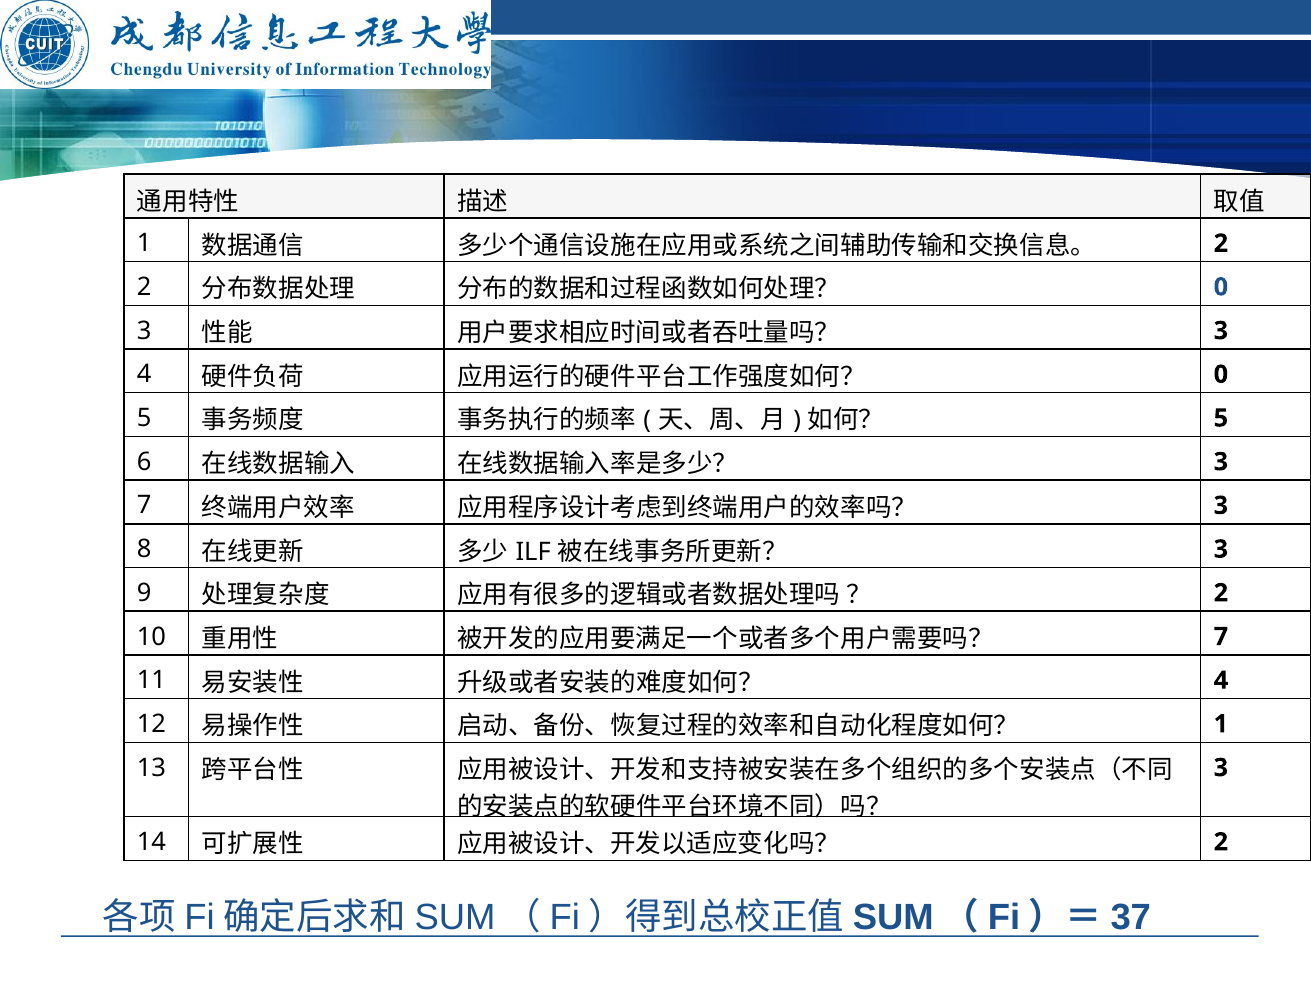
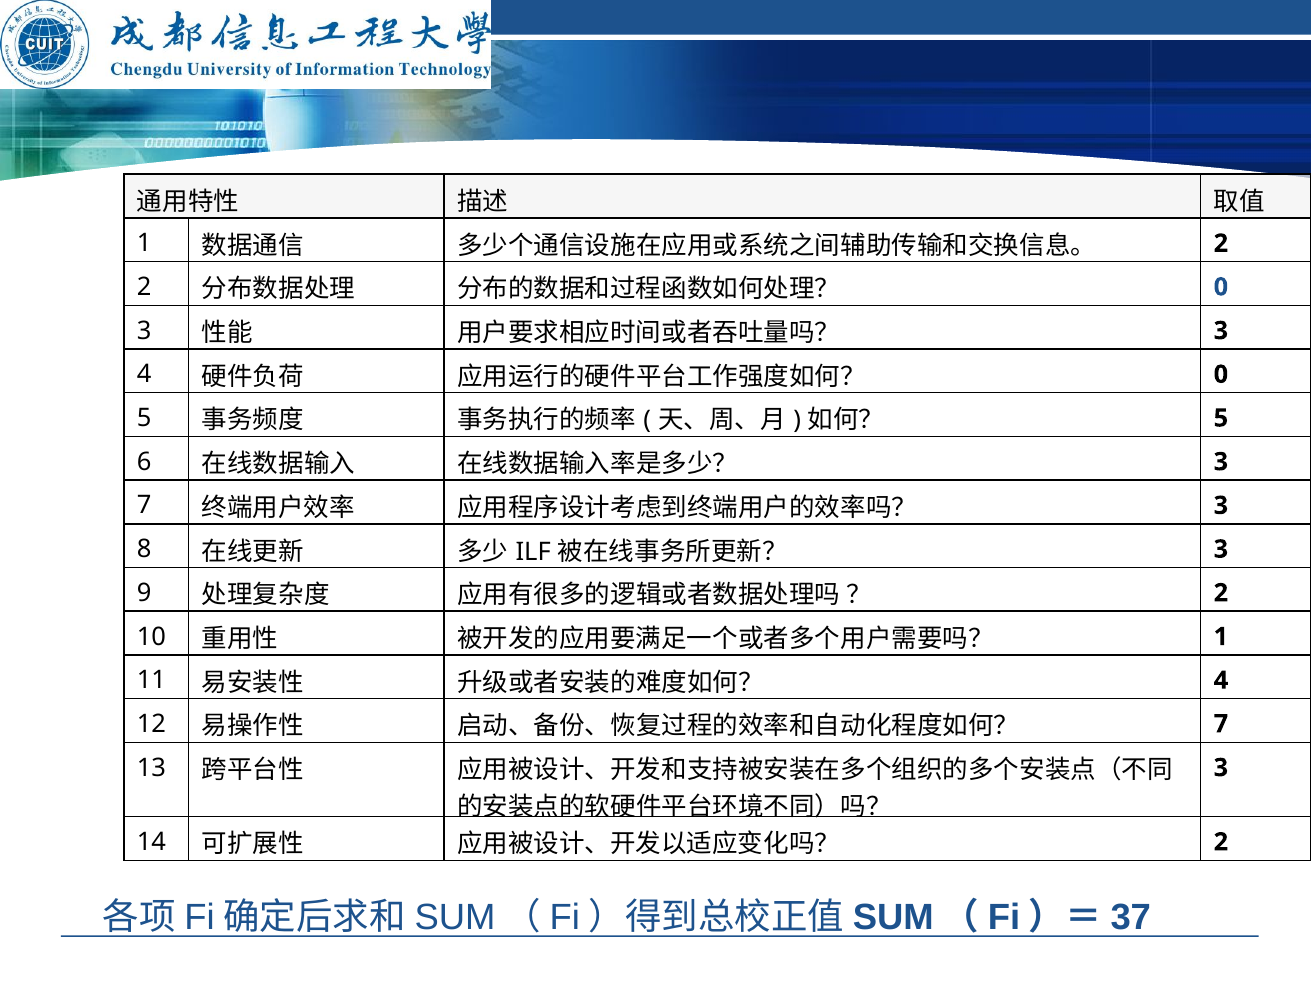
7 at (1221, 636): 7 -> 1
1 at (1221, 723): 1 -> 7
